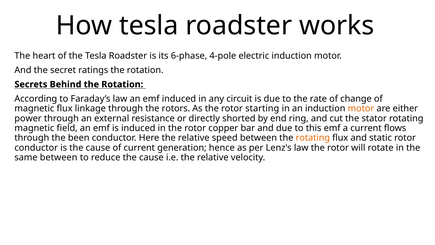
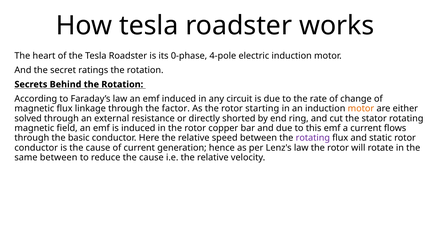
6-phase: 6-phase -> 0-phase
rotors: rotors -> factor
power: power -> solved
been: been -> basic
rotating at (313, 138) colour: orange -> purple
